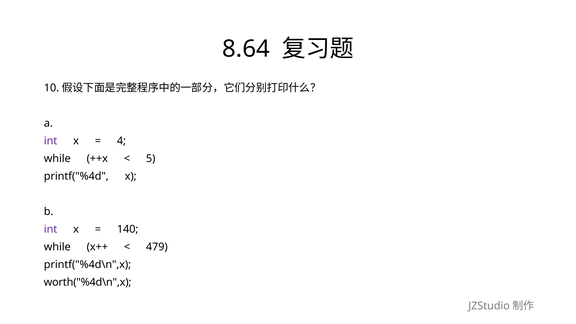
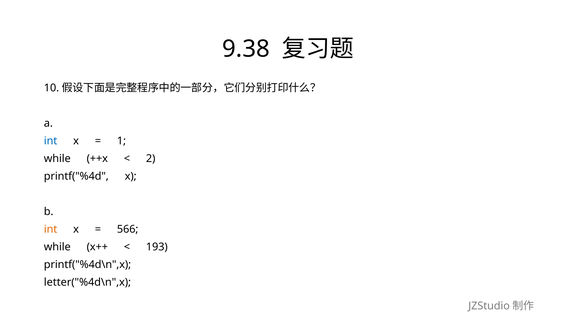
8.64: 8.64 -> 9.38
int at (51, 141) colour: purple -> blue
4: 4 -> 1
5: 5 -> 2
int at (51, 229) colour: purple -> orange
140: 140 -> 566
479: 479 -> 193
worth("%4d\n",x: worth("%4d\n",x -> letter("%4d\n",x
